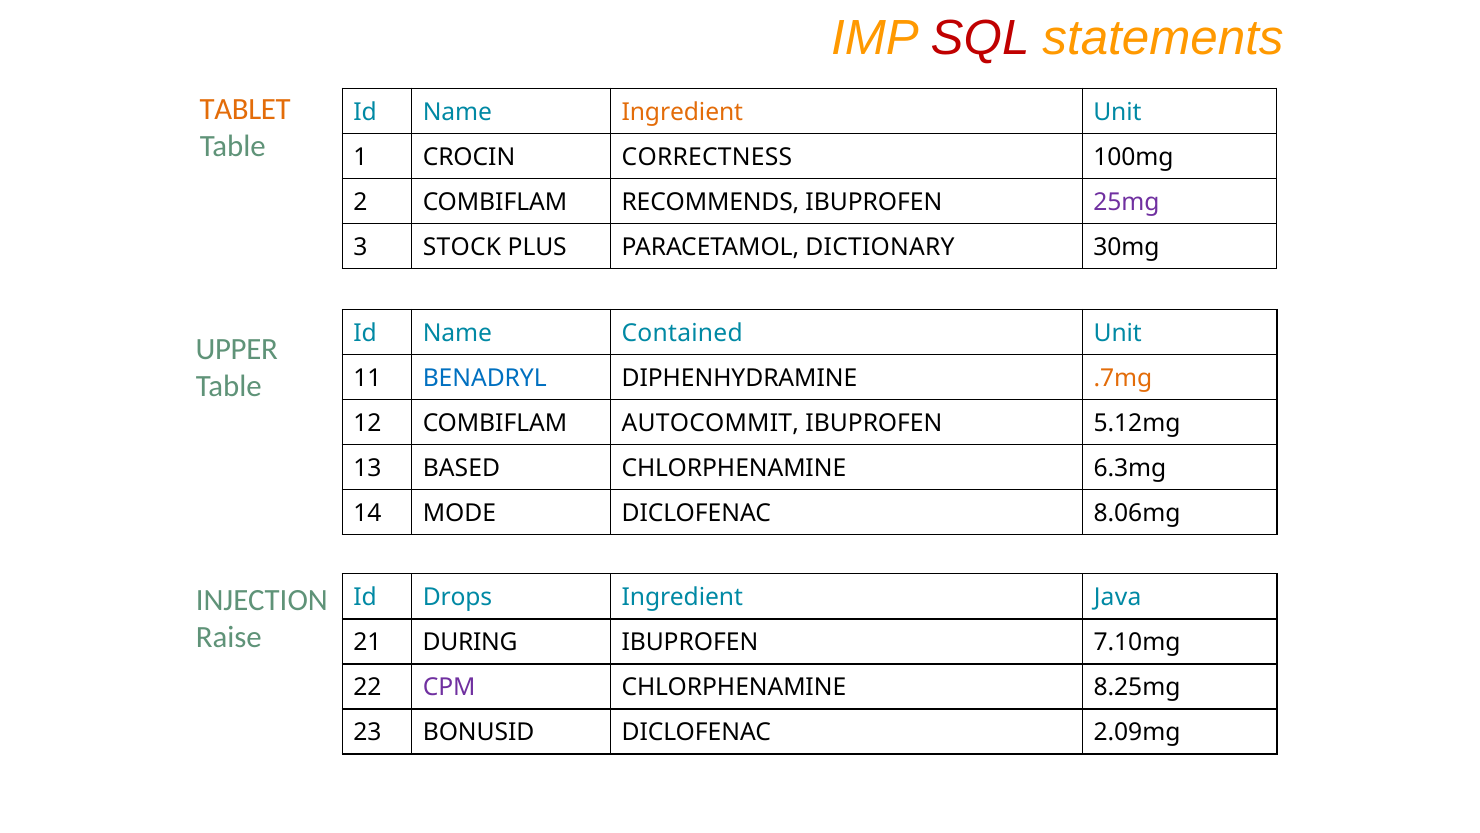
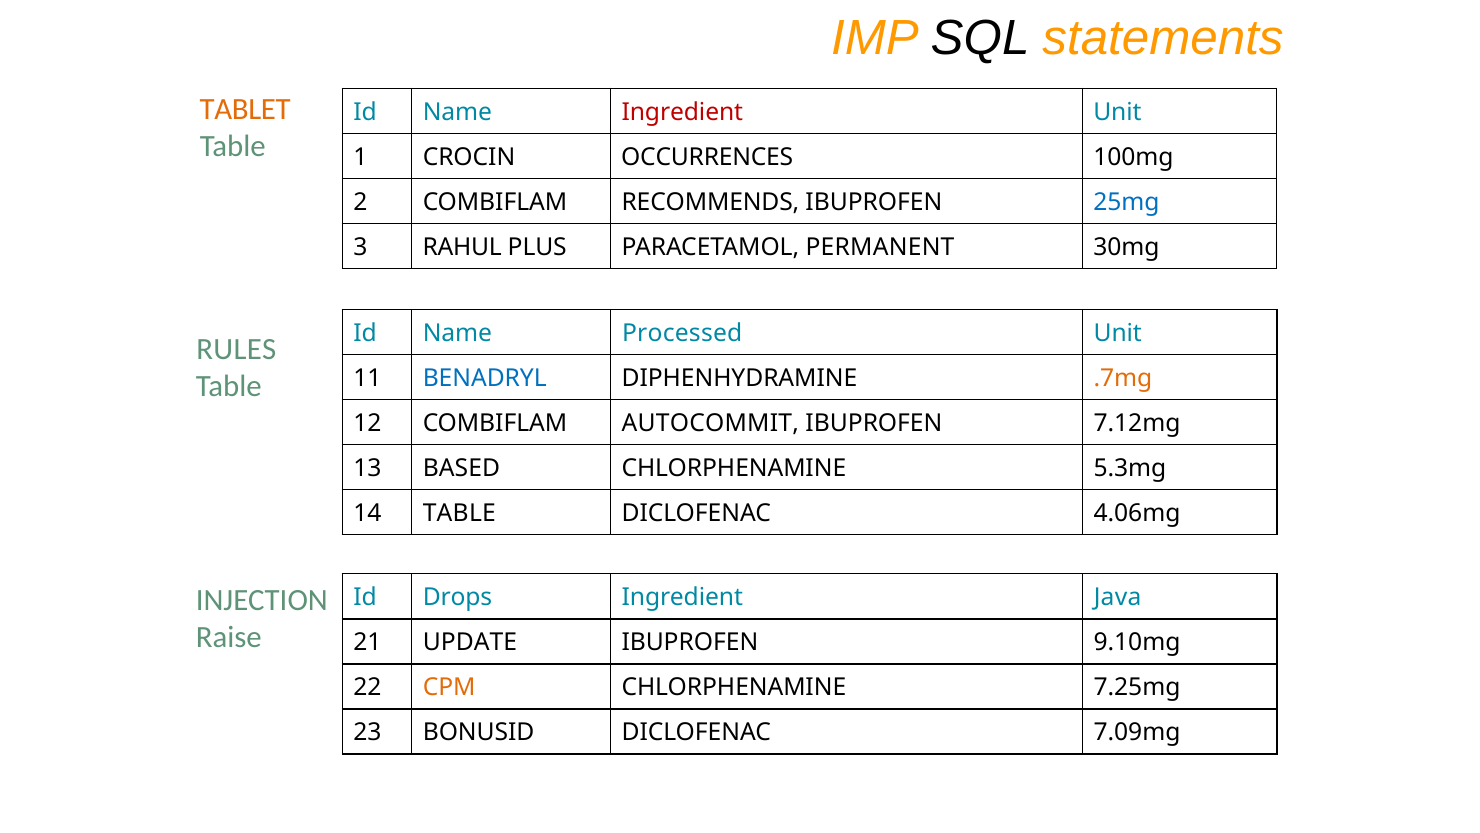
SQL colour: red -> black
Ingredient at (682, 112) colour: orange -> red
CORRECTNESS: CORRECTNESS -> OCCURRENCES
25mg colour: purple -> blue
STOCK: STOCK -> RAHUL
DICTIONARY: DICTIONARY -> PERMANENT
Contained: Contained -> Processed
UPPER: UPPER -> RULES
5.12mg: 5.12mg -> 7.12mg
6.3mg: 6.3mg -> 5.3mg
14 MODE: MODE -> TABLE
8.06mg: 8.06mg -> 4.06mg
DURING: DURING -> UPDATE
7.10mg: 7.10mg -> 9.10mg
CPM colour: purple -> orange
8.25mg: 8.25mg -> 7.25mg
2.09mg: 2.09mg -> 7.09mg
